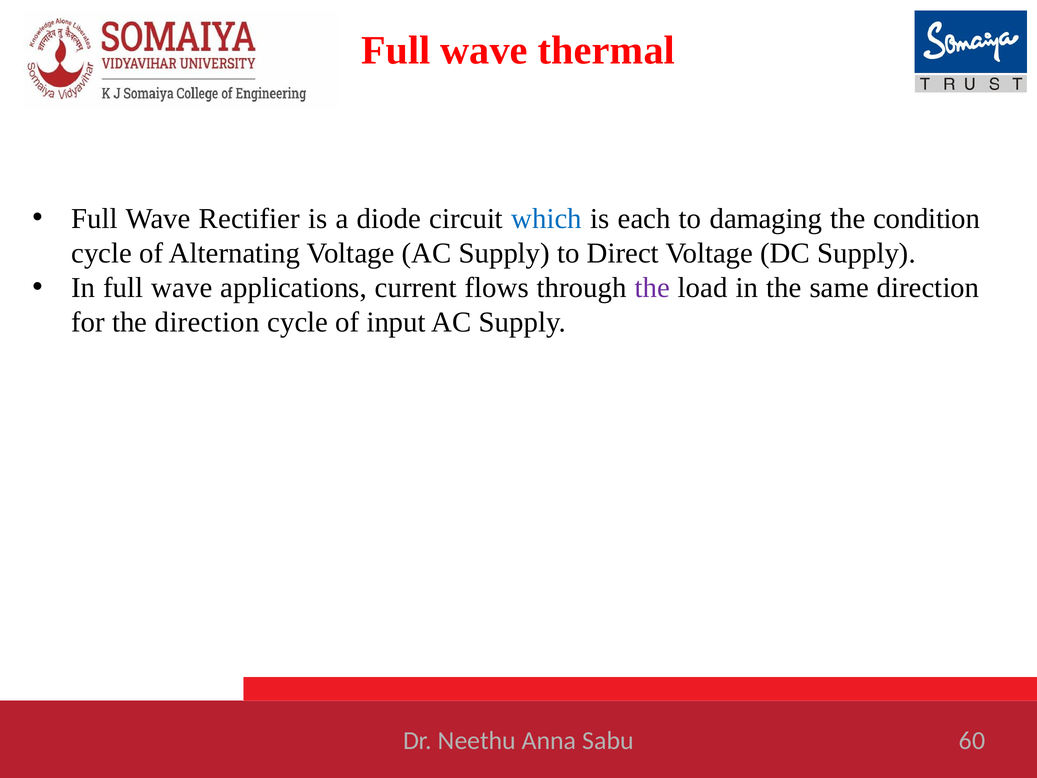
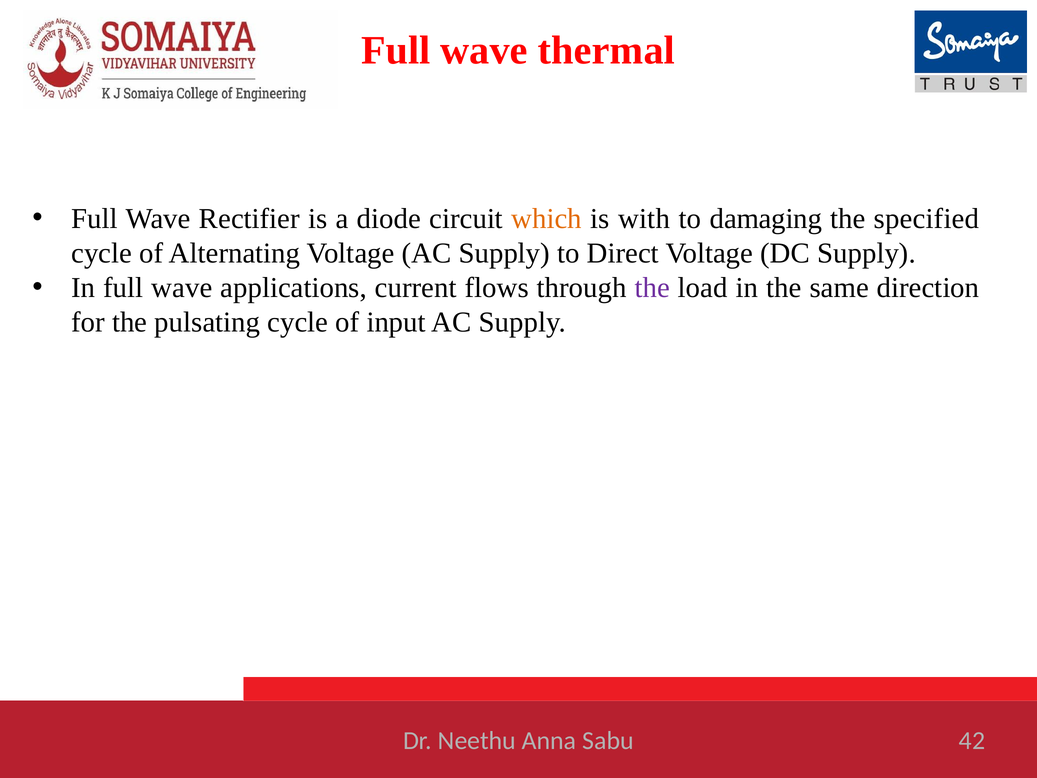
which colour: blue -> orange
each: each -> with
condition: condition -> specified
the direction: direction -> pulsating
60: 60 -> 42
